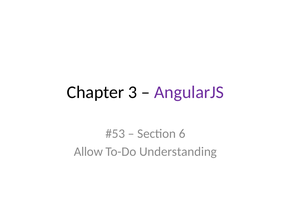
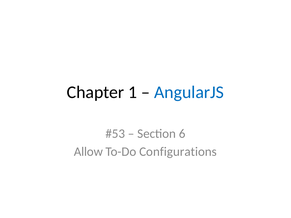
3: 3 -> 1
AngularJS colour: purple -> blue
Understanding: Understanding -> Configurations
